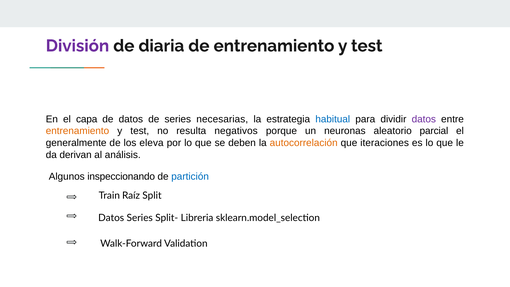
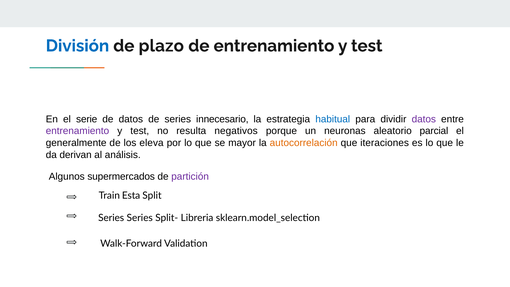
División colour: purple -> blue
diaria: diaria -> plazo
capa: capa -> serie
necesarias: necesarias -> innecesario
entrenamiento at (77, 131) colour: orange -> purple
deben: deben -> mayor
inspeccionando: inspeccionando -> supermercados
partición colour: blue -> purple
Raíz: Raíz -> Esta
Datos at (111, 218): Datos -> Series
